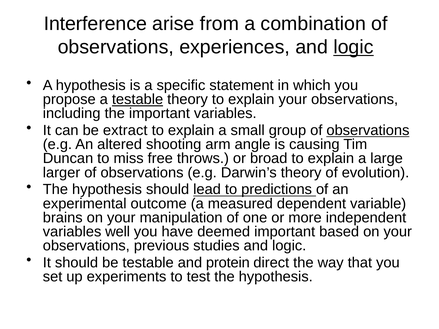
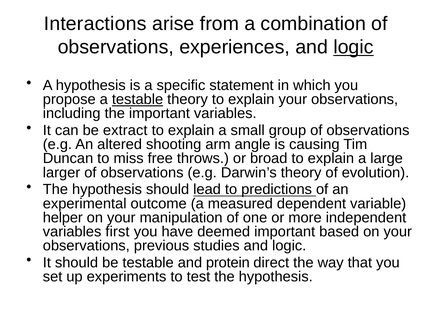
Interference: Interference -> Interactions
observations at (368, 130) underline: present -> none
brains: brains -> helper
well: well -> first
